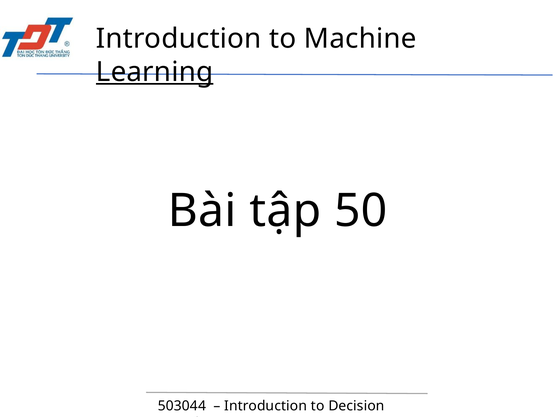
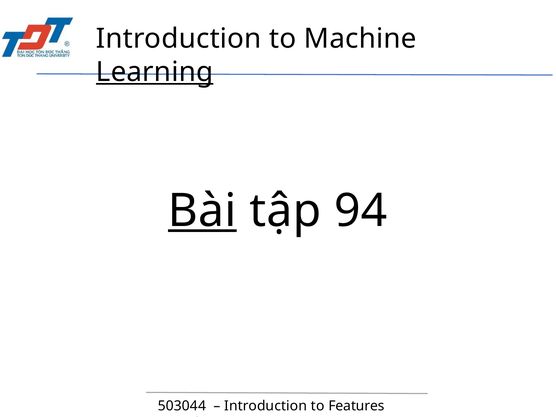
Bài underline: none -> present
50: 50 -> 94
Decision: Decision -> Features
